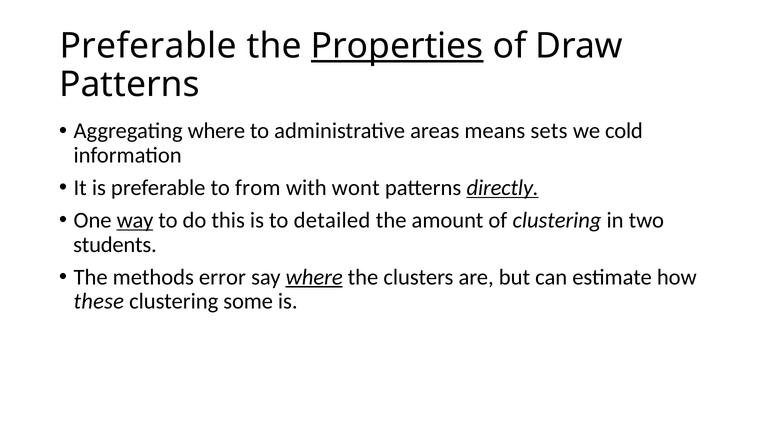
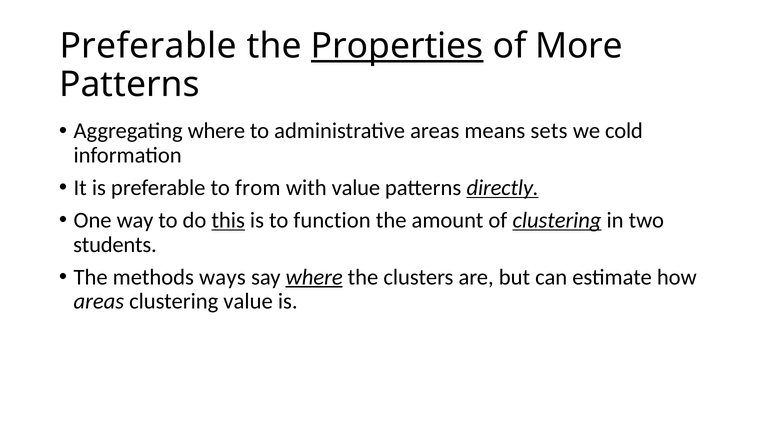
Draw: Draw -> More
with wont: wont -> value
way underline: present -> none
this underline: none -> present
detailed: detailed -> function
clustering at (557, 220) underline: none -> present
error: error -> ways
these at (99, 301): these -> areas
clustering some: some -> value
